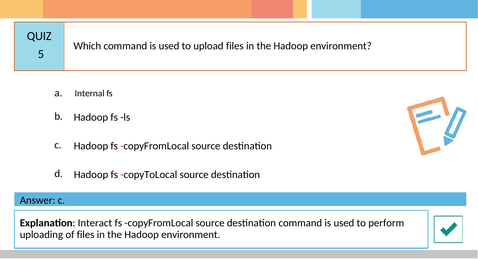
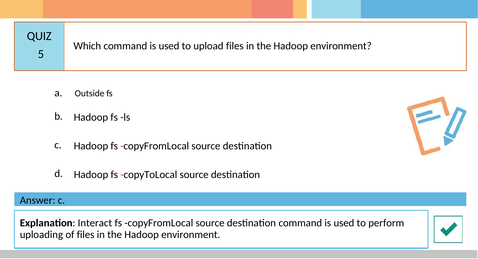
Internal: Internal -> Outside
